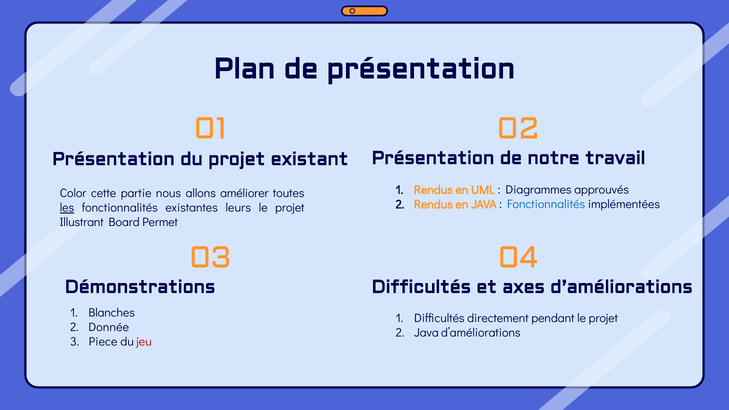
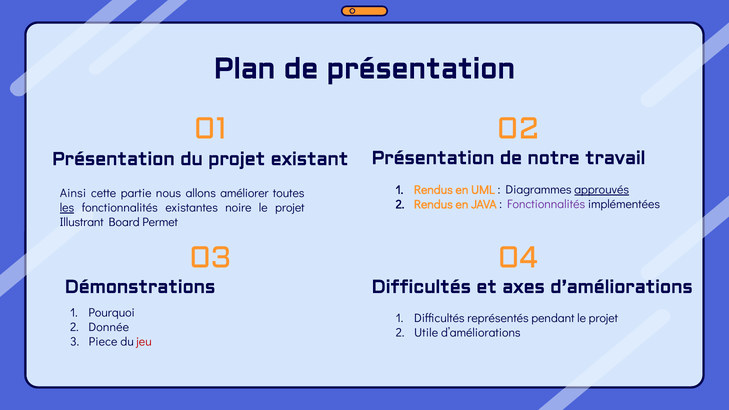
approuvés underline: none -> present
Color: Color -> Ainsi
Fonctionnalités at (546, 204) colour: blue -> purple
leurs: leurs -> noire
Blanches: Blanches -> Pourquoi
directement: directement -> représentés
Java at (426, 333): Java -> Utile
